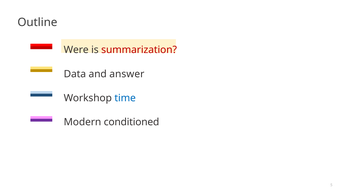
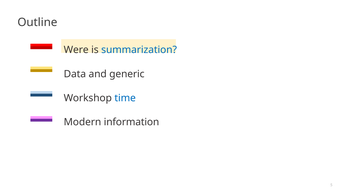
summarization colour: red -> blue
answer: answer -> generic
conditioned: conditioned -> information
